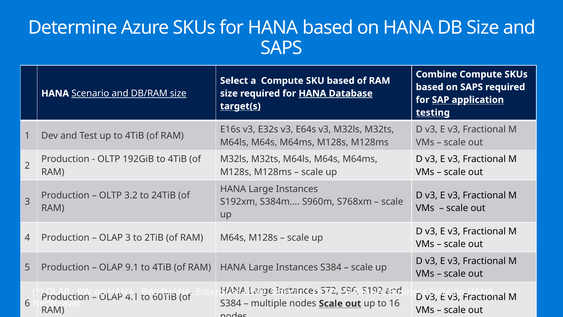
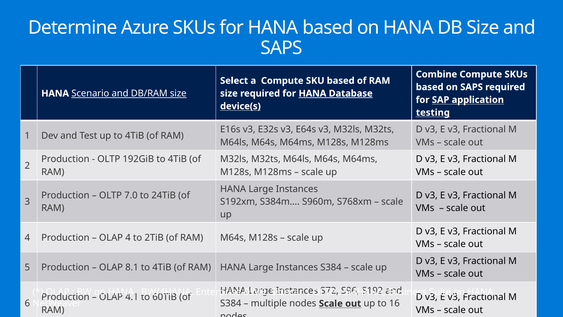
target(s: target(s -> device(s
3.2: 3.2 -> 7.0
OLAP 3: 3 -> 4
9.1: 9.1 -> 8.1
